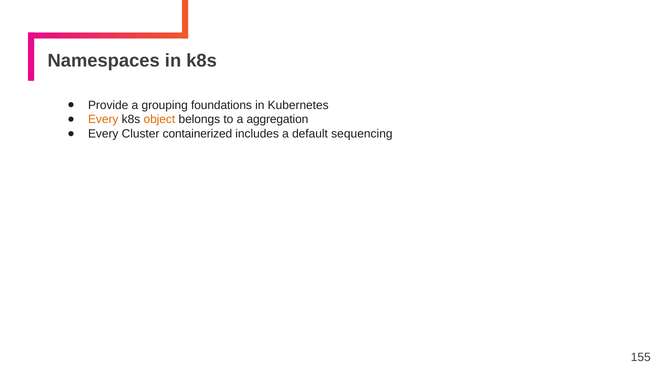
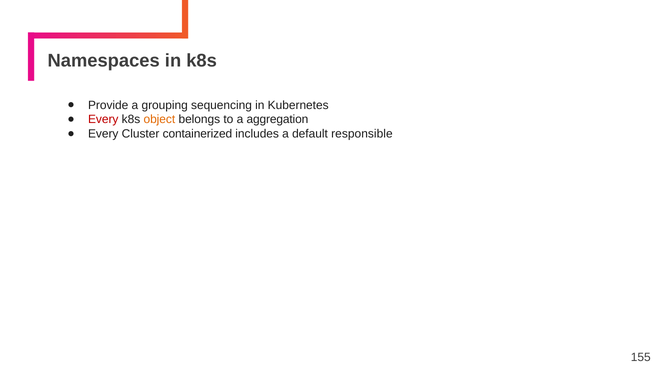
foundations: foundations -> sequencing
Every at (103, 120) colour: orange -> red
sequencing: sequencing -> responsible
